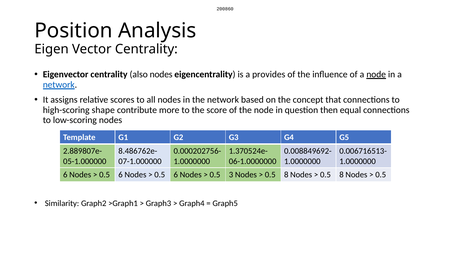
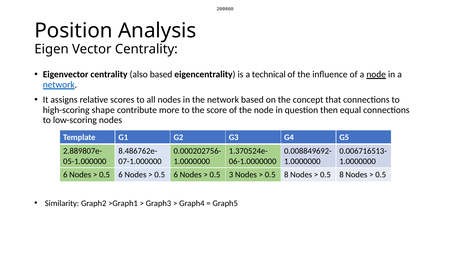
also nodes: nodes -> based
provides: provides -> technical
